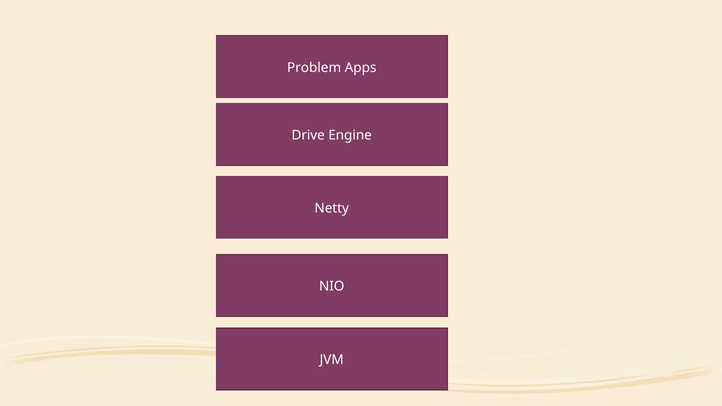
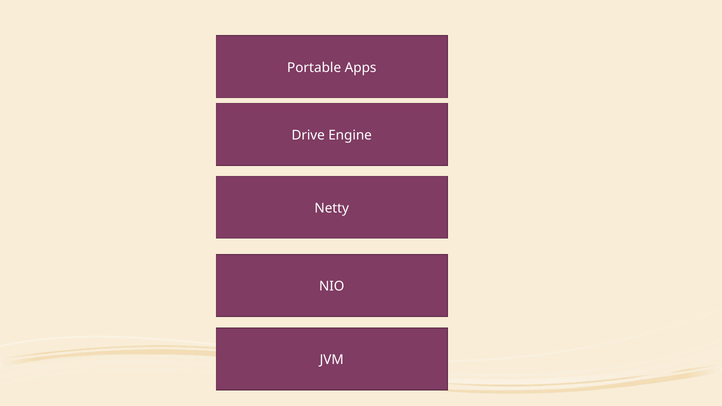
Problem: Problem -> Portable
